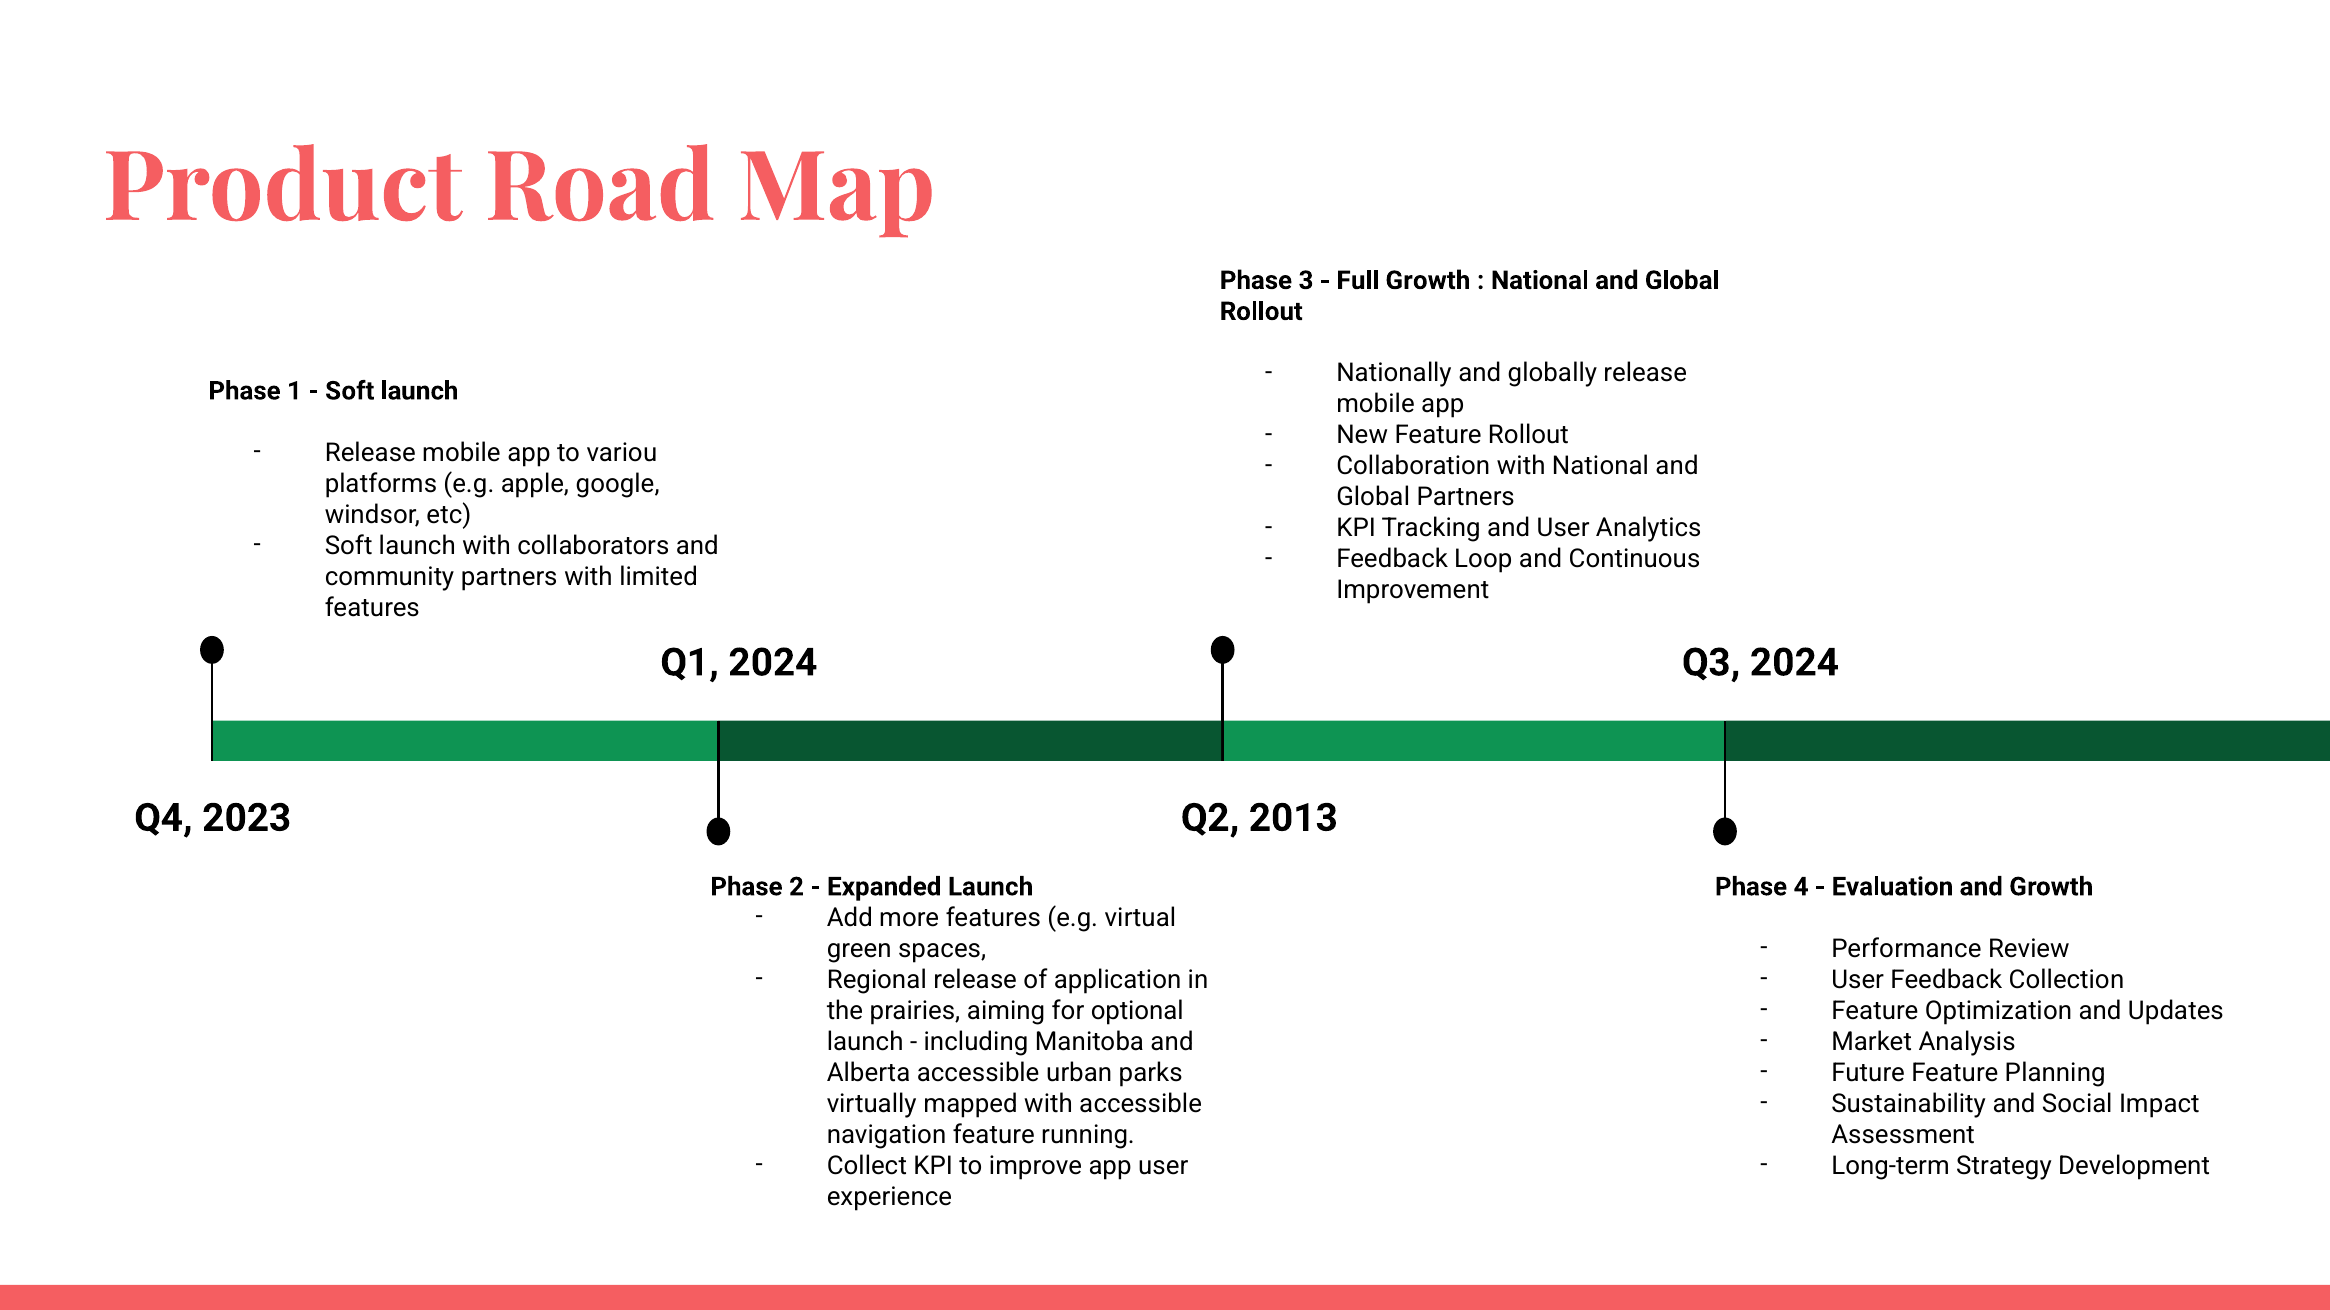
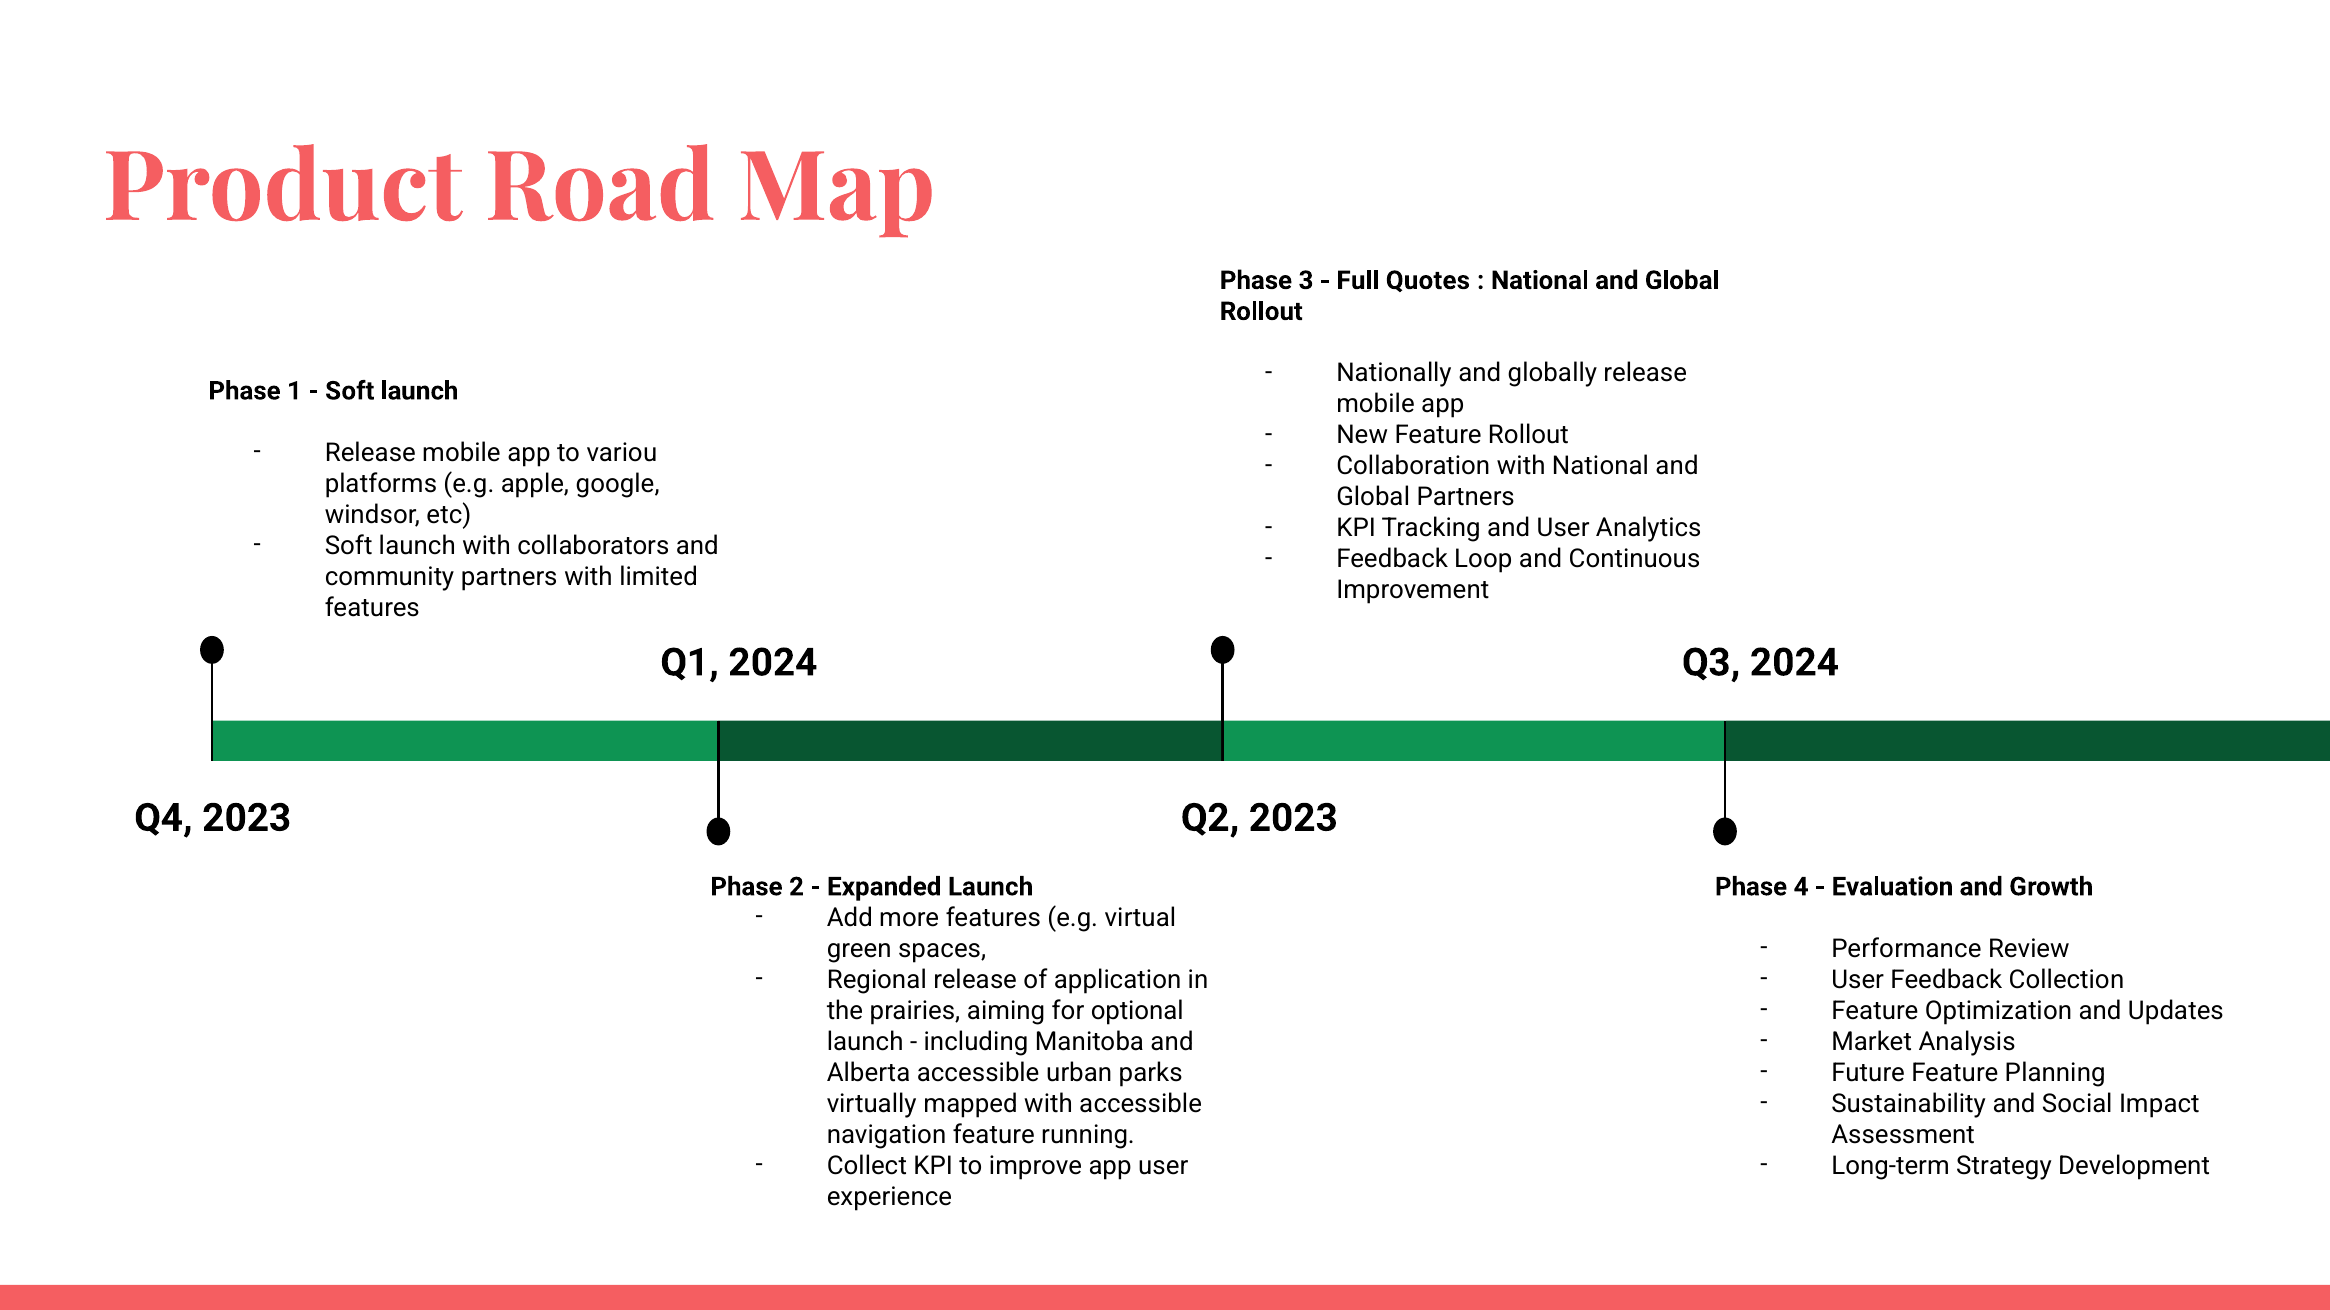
Full Growth: Growth -> Quotes
Q2 2013: 2013 -> 2023
